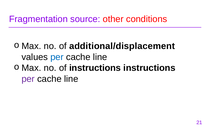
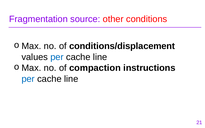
additional/displacement: additional/displacement -> conditions/displacement
of instructions: instructions -> compaction
per at (28, 79) colour: purple -> blue
